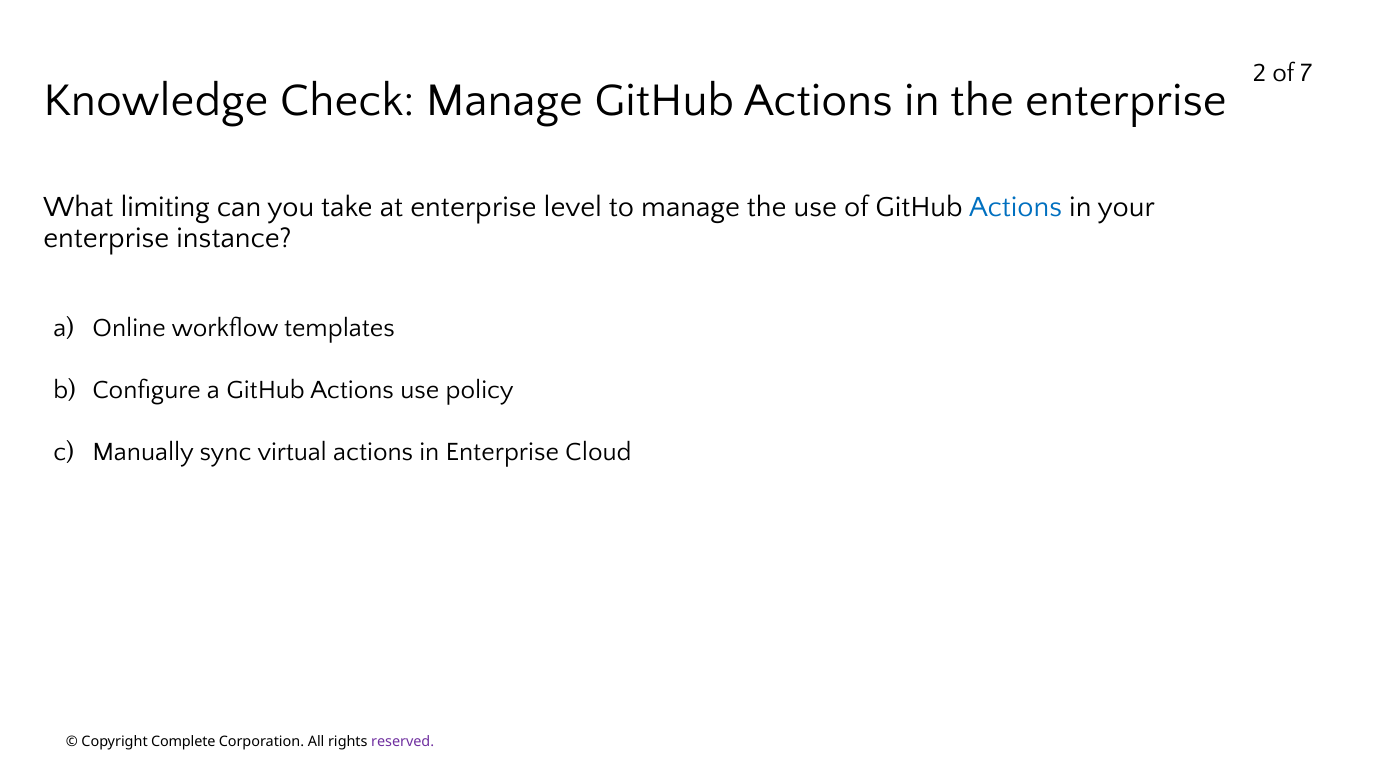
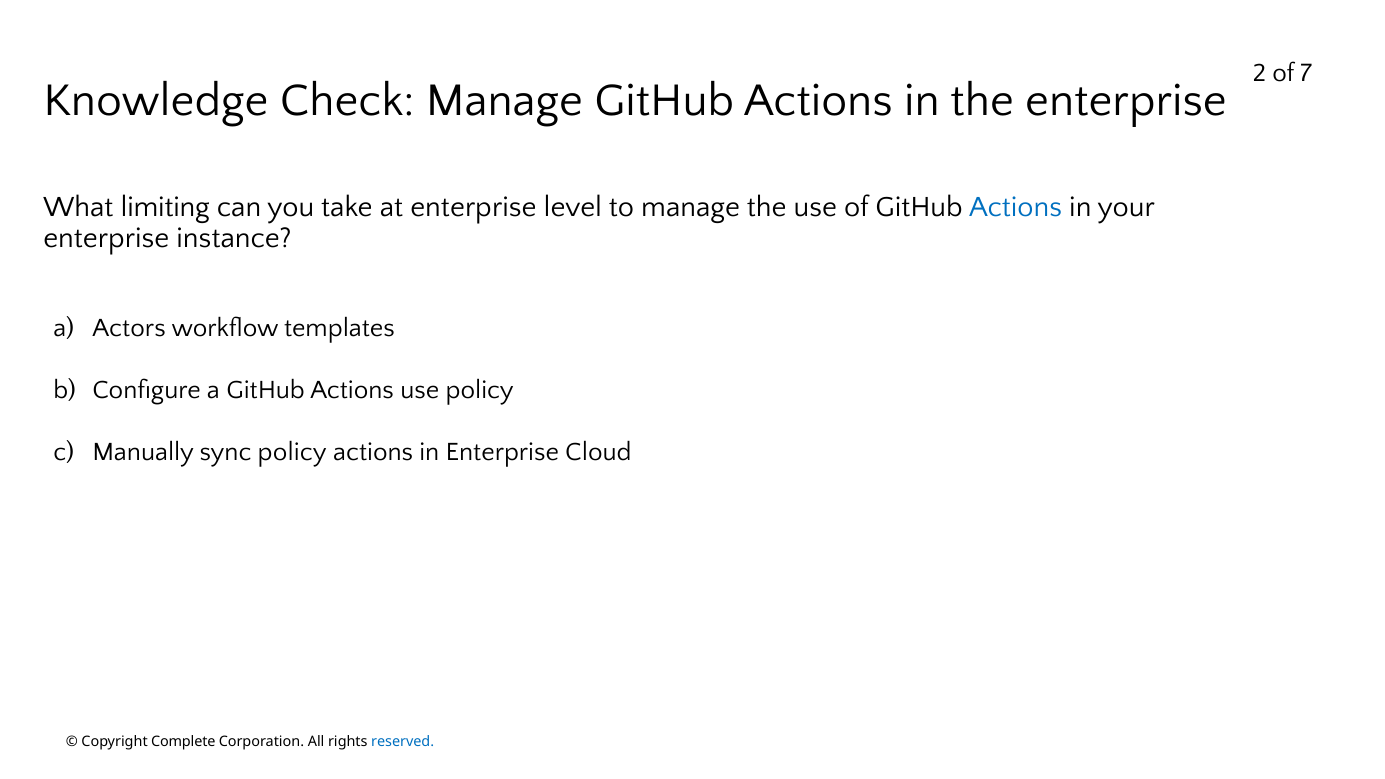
Online: Online -> Actors
sync virtual: virtual -> policy
reserved colour: purple -> blue
